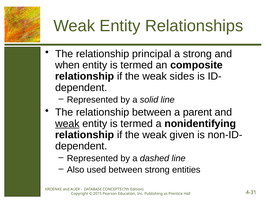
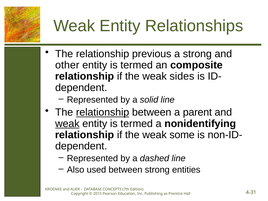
principal: principal -> previous
when: when -> other
relationship at (103, 112) underline: none -> present
given: given -> some
